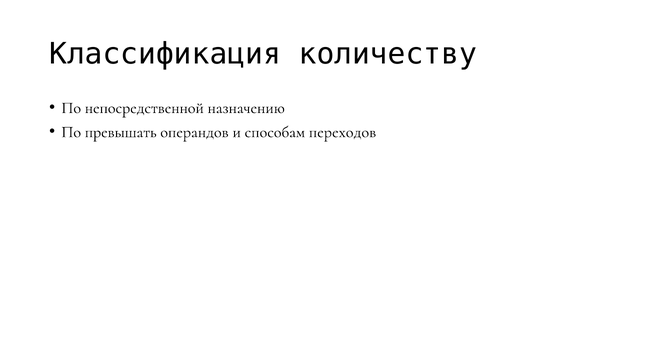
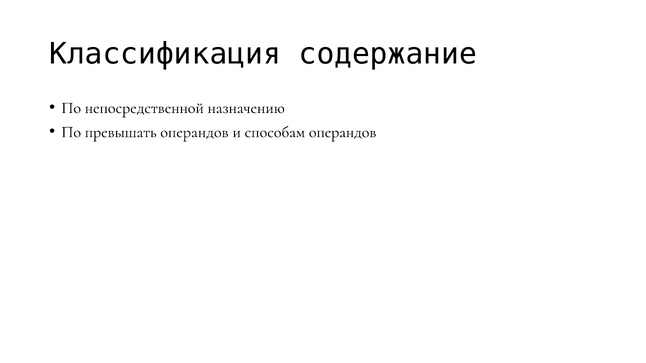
количеству: количеству -> содержание
способам переходов: переходов -> операндов
